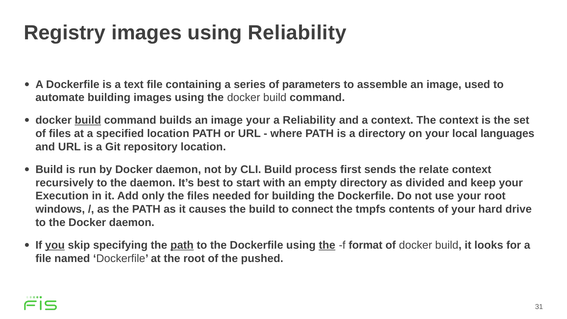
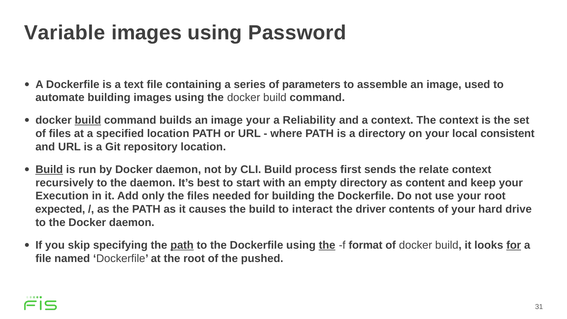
Registry: Registry -> Variable
using Reliability: Reliability -> Password
languages: languages -> consistent
Build at (49, 169) underline: none -> present
divided: divided -> content
windows: windows -> expected
connect: connect -> interact
tmpfs: tmpfs -> driver
you underline: present -> none
for at (514, 245) underline: none -> present
